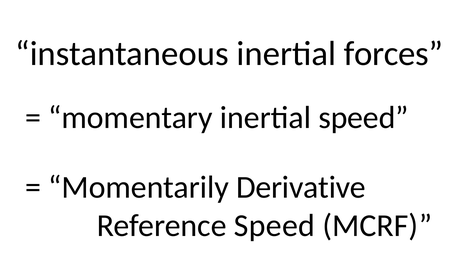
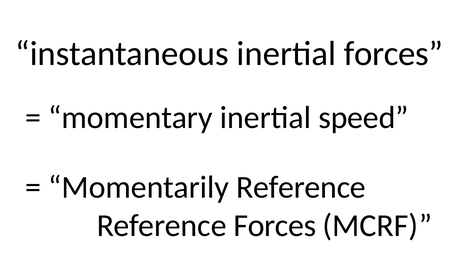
Momentarily Derivative: Derivative -> Reference
Reference Speed: Speed -> Forces
